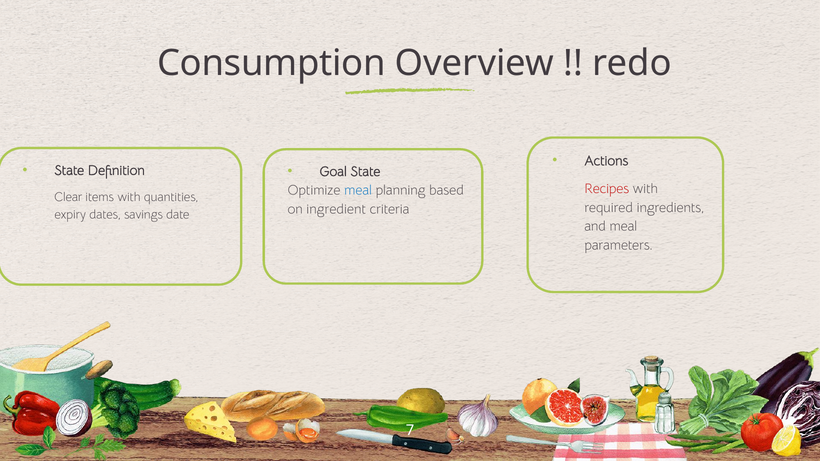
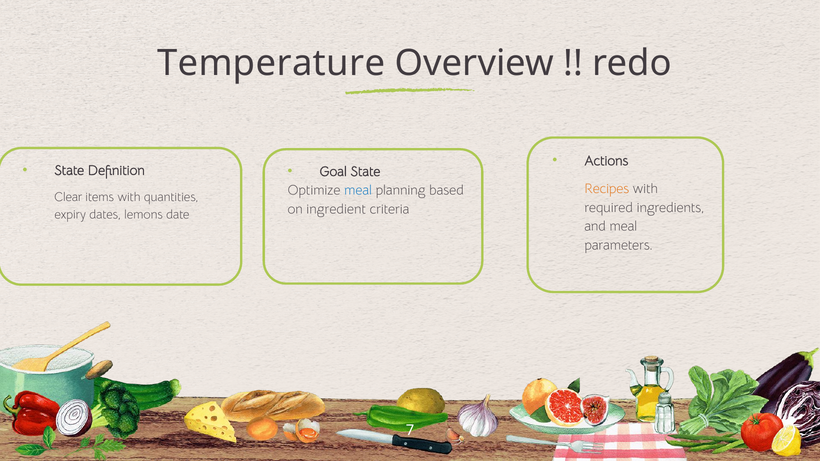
Consumption: Consumption -> Temperature
Recipes colour: red -> orange
savings: savings -> lemons
